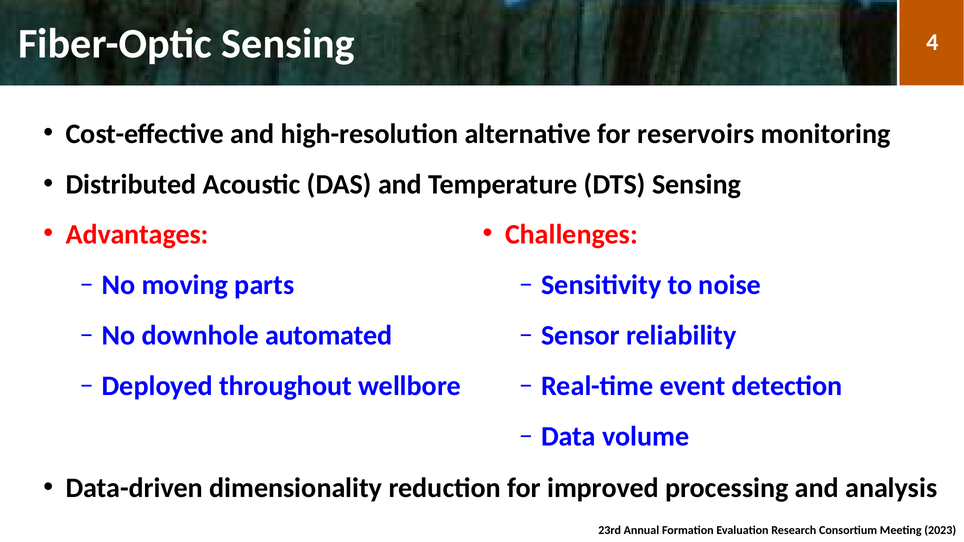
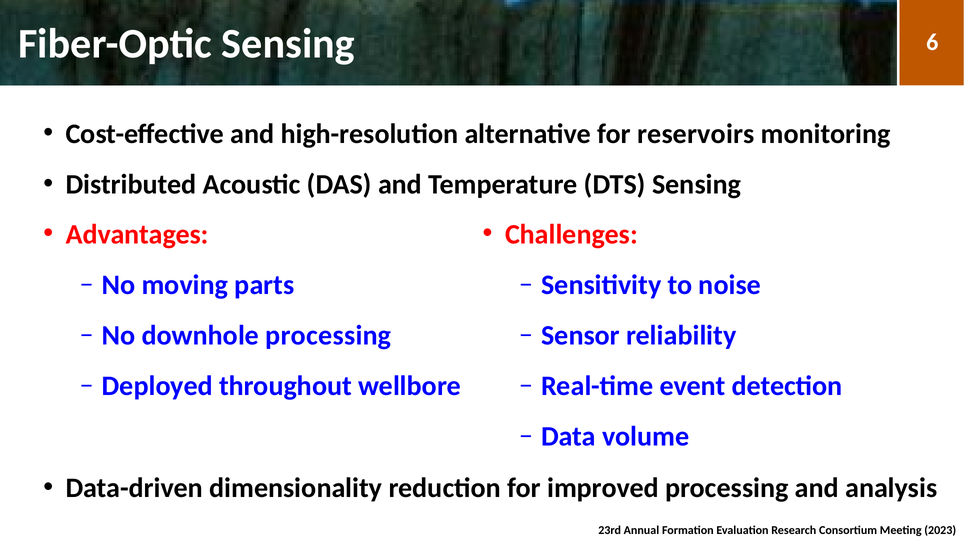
4: 4 -> 6
downhole automated: automated -> processing
